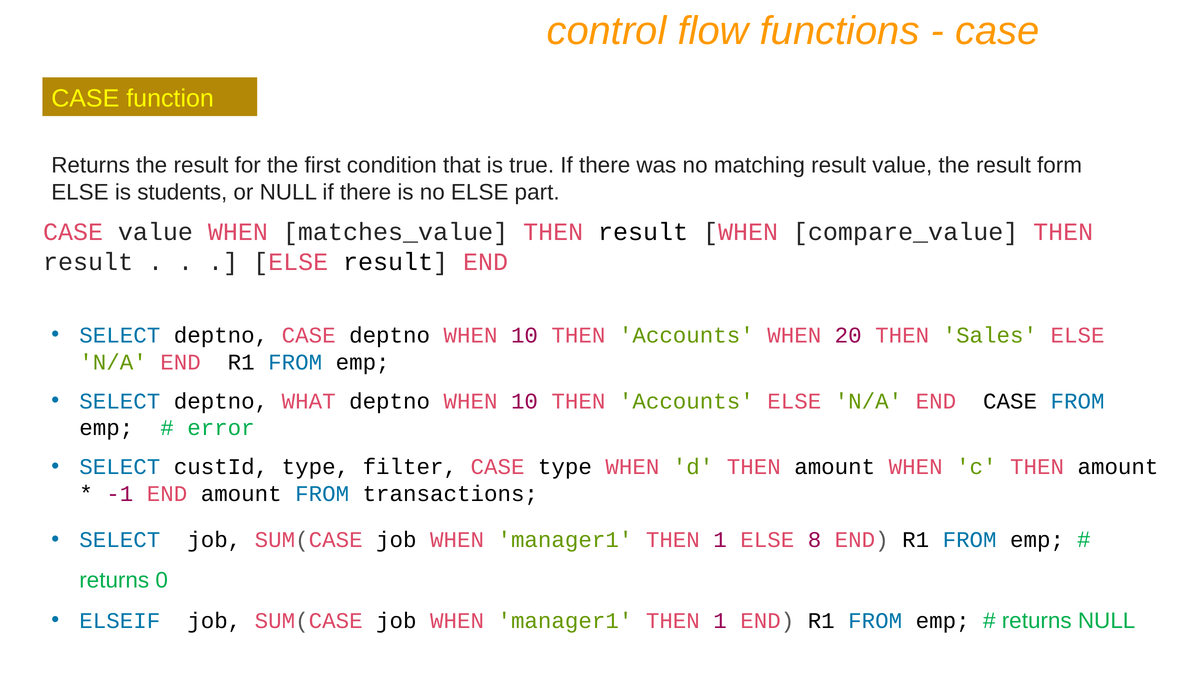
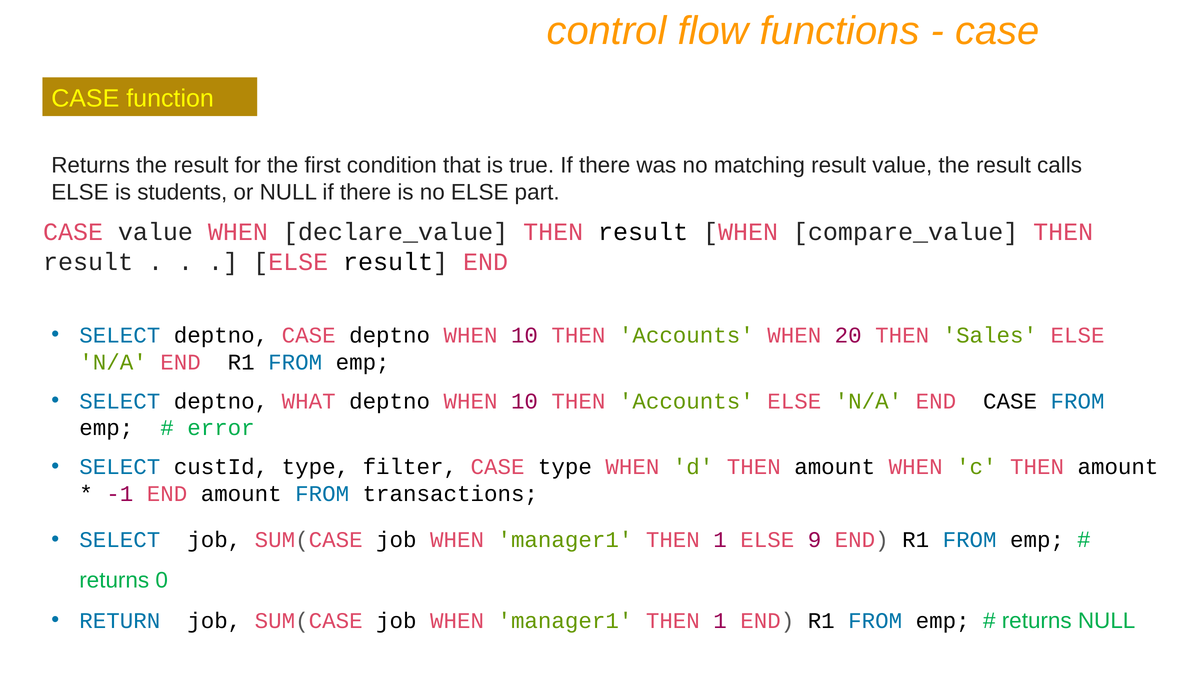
form: form -> calls
matches_value: matches_value -> declare_value
8: 8 -> 9
ELSEIF: ELSEIF -> RETURN
